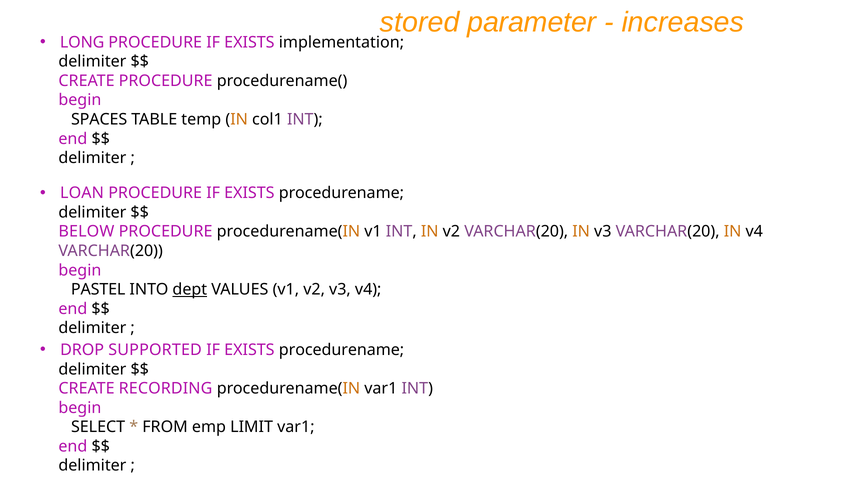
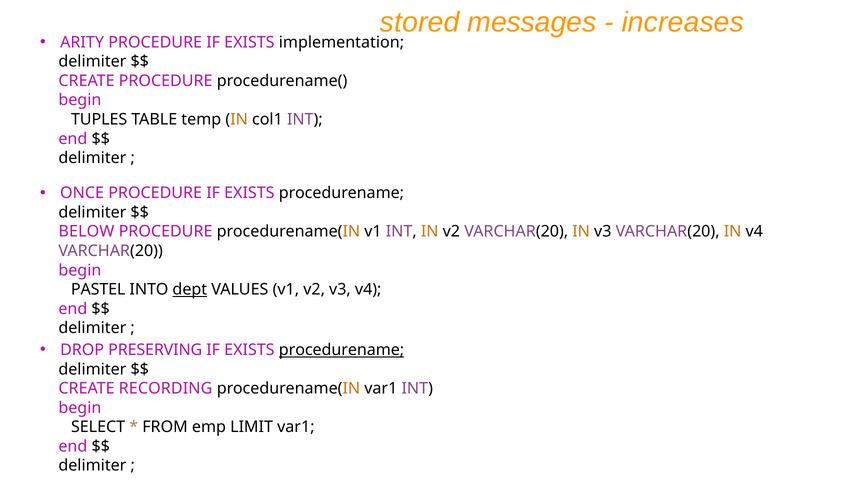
parameter: parameter -> messages
LONG: LONG -> ARITY
SPACES: SPACES -> TUPLES
LOAN: LOAN -> ONCE
SUPPORTED: SUPPORTED -> PRESERVING
procedurename at (341, 350) underline: none -> present
